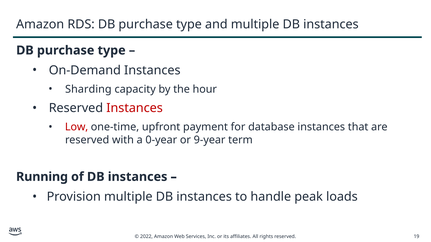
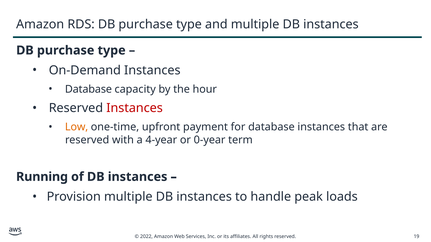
Sharding at (88, 89): Sharding -> Database
Low colour: red -> orange
0-year: 0-year -> 4-year
9-year: 9-year -> 0-year
